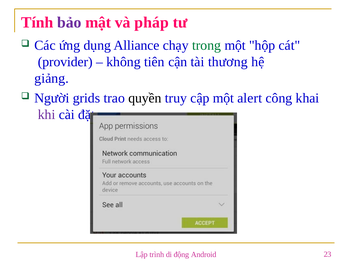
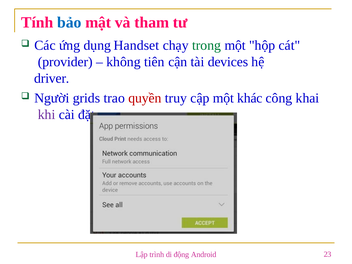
bảo colour: purple -> blue
pháp: pháp -> tham
Alliance: Alliance -> Handset
thương: thương -> devices
giảng: giảng -> driver
quyền colour: black -> red
alert: alert -> khác
